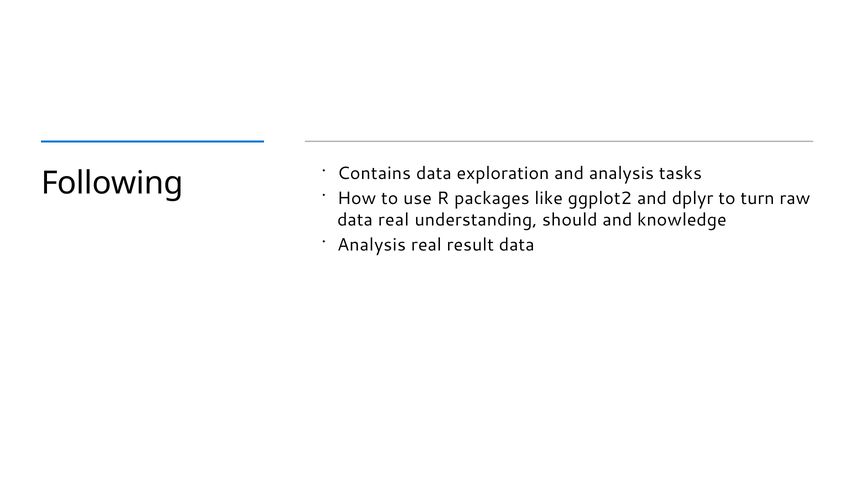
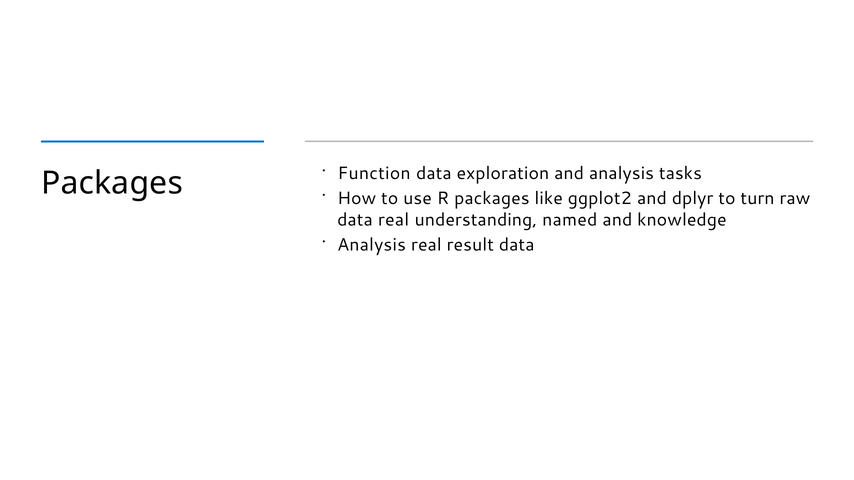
Contains: Contains -> Function
Following at (112, 183): Following -> Packages
should: should -> named
